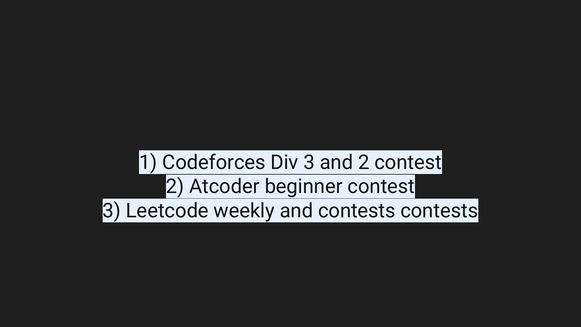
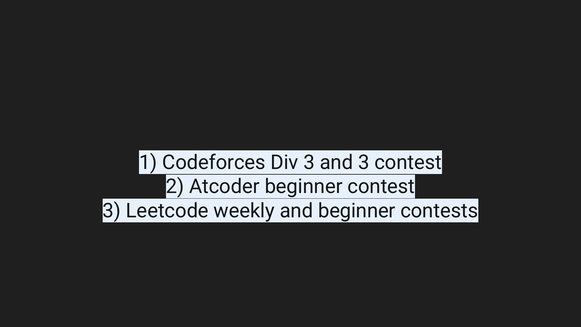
and 2: 2 -> 3
and contests: contests -> beginner
